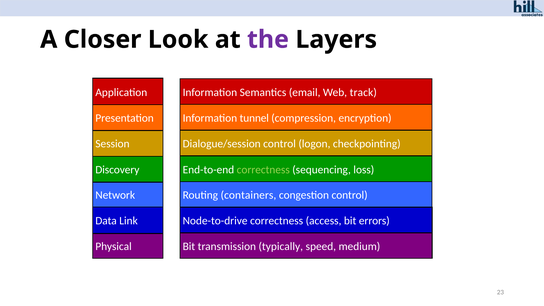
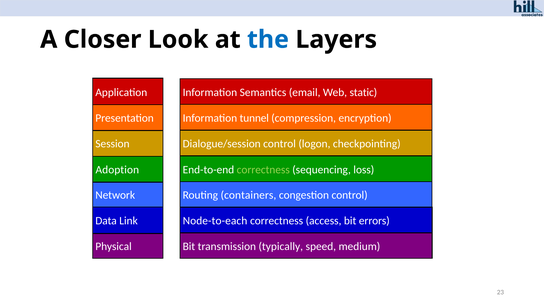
the colour: purple -> blue
track: track -> static
Discovery: Discovery -> Adoption
Node-to-drive: Node-to-drive -> Node-to-each
